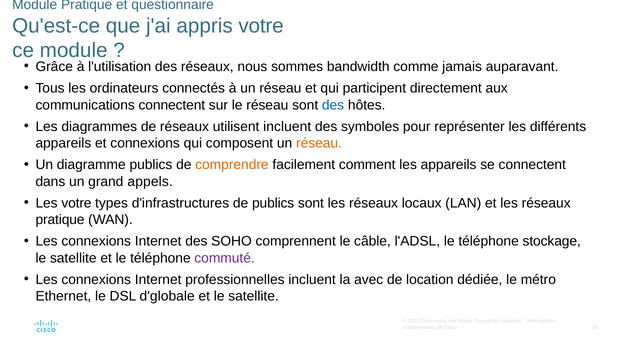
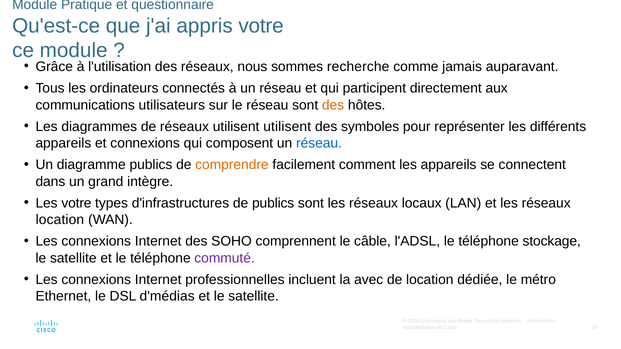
bandwidth: bandwidth -> recherche
communications connectent: connectent -> utilisateurs
des at (333, 105) colour: blue -> orange
utilisent incluent: incluent -> utilisent
réseau at (319, 143) colour: orange -> blue
appels: appels -> intègre
pratique at (60, 220): pratique -> location
d'globale: d'globale -> d'médias
